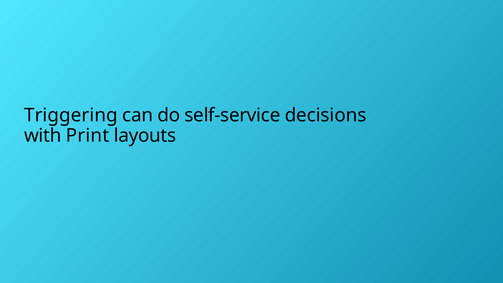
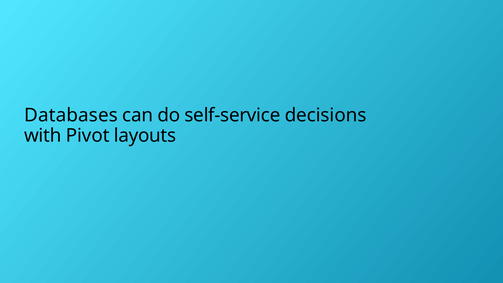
Triggering: Triggering -> Databases
Print: Print -> Pivot
